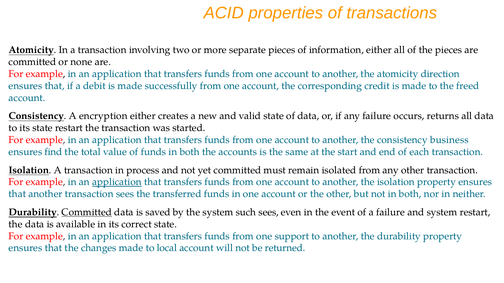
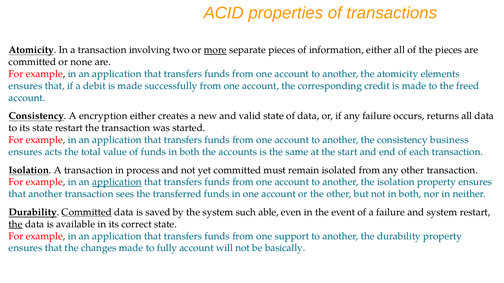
more underline: none -> present
direction: direction -> elements
find: find -> acts
such sees: sees -> able
the at (16, 225) underline: none -> present
local: local -> fully
returned: returned -> basically
